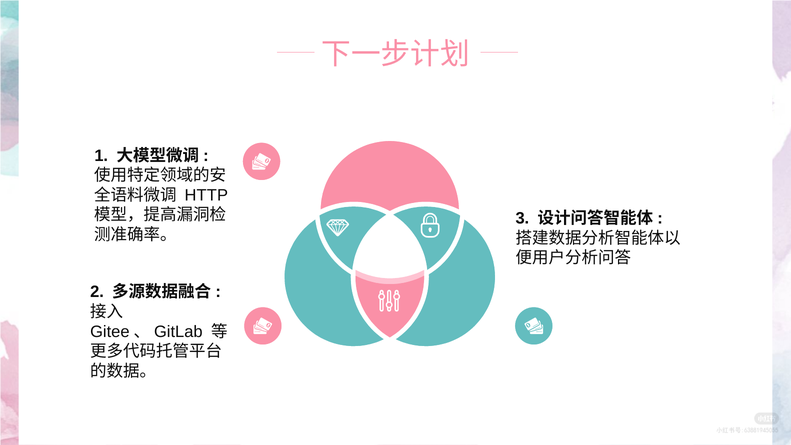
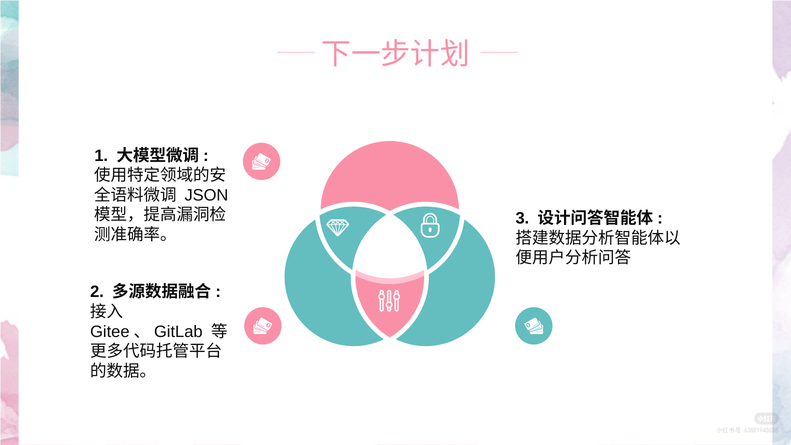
HTTP: HTTP -> JSON
